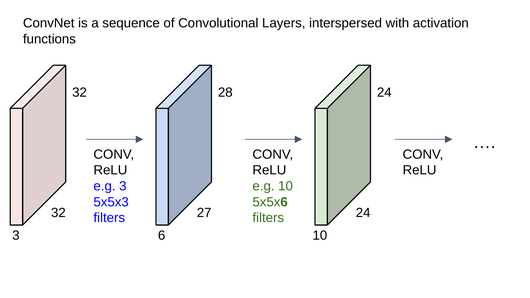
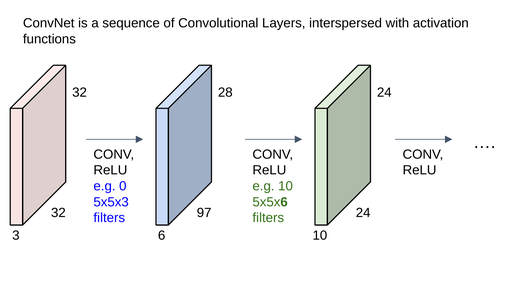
e.g 3: 3 -> 0
27: 27 -> 97
